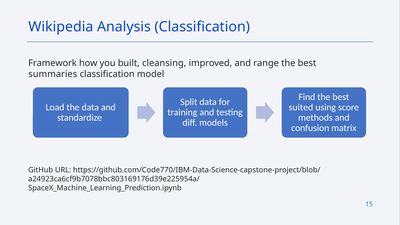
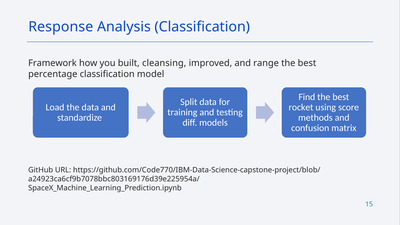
Wikipedia: Wikipedia -> Response
summaries: summaries -> percentage
suited: suited -> rocket
